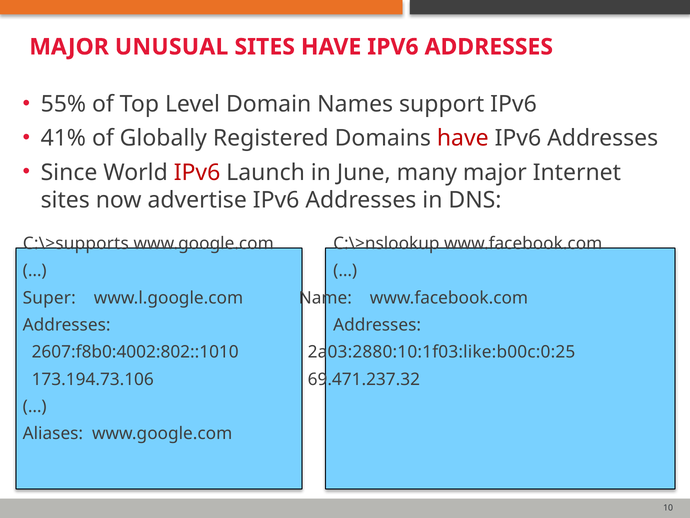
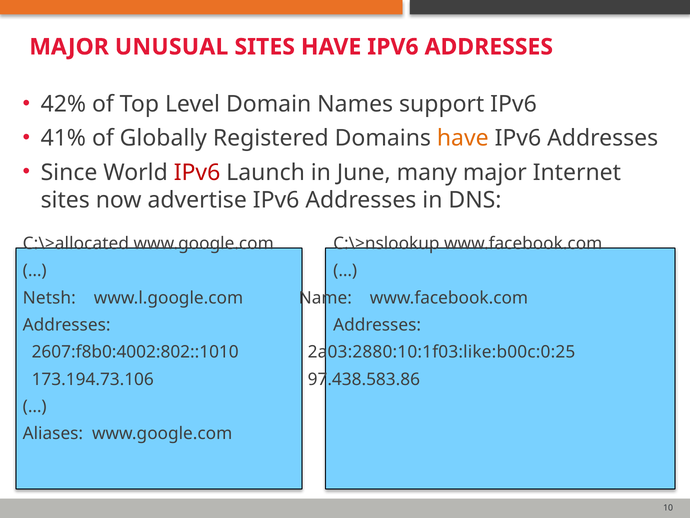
55%: 55% -> 42%
have at (463, 138) colour: red -> orange
C:\>supports: C:\>supports -> C:\>allocated
Super: Super -> Netsh
69.471.237.32: 69.471.237.32 -> 97.438.583.86
